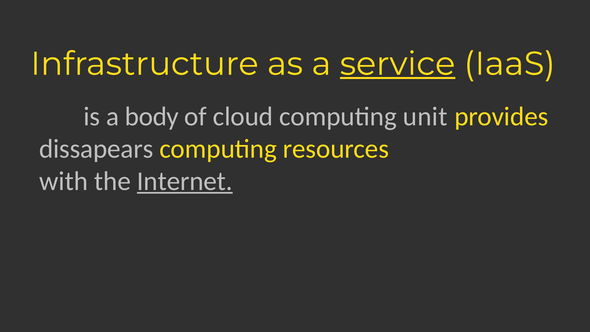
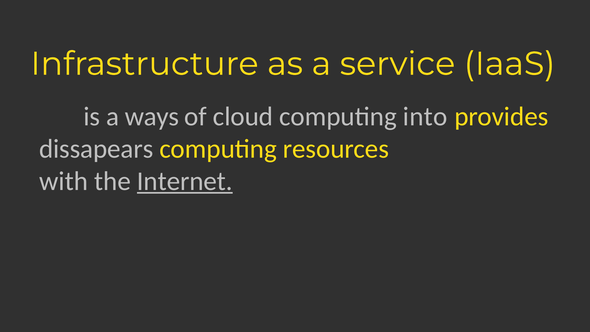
service underline: present -> none
body: body -> ways
unit: unit -> into
